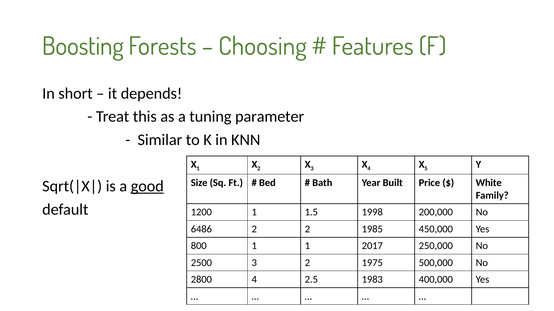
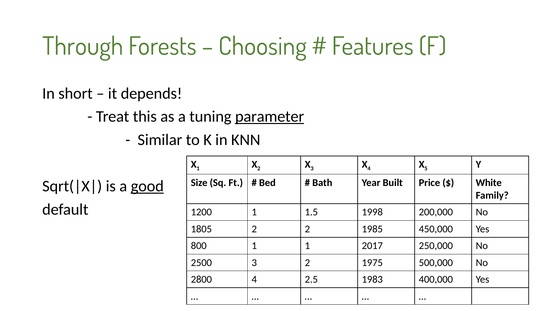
Boosting: Boosting -> Through
parameter underline: none -> present
6486: 6486 -> 1805
